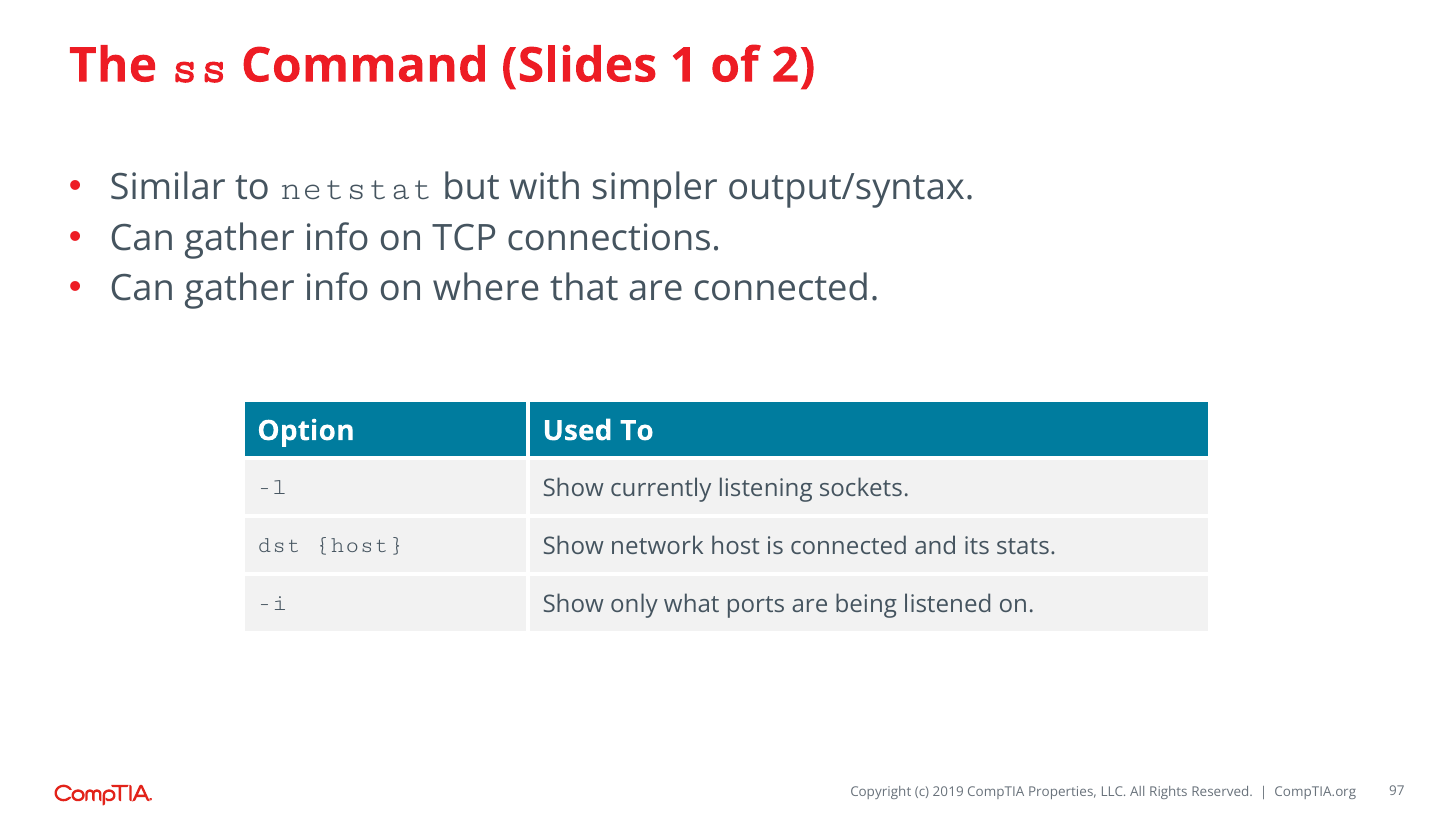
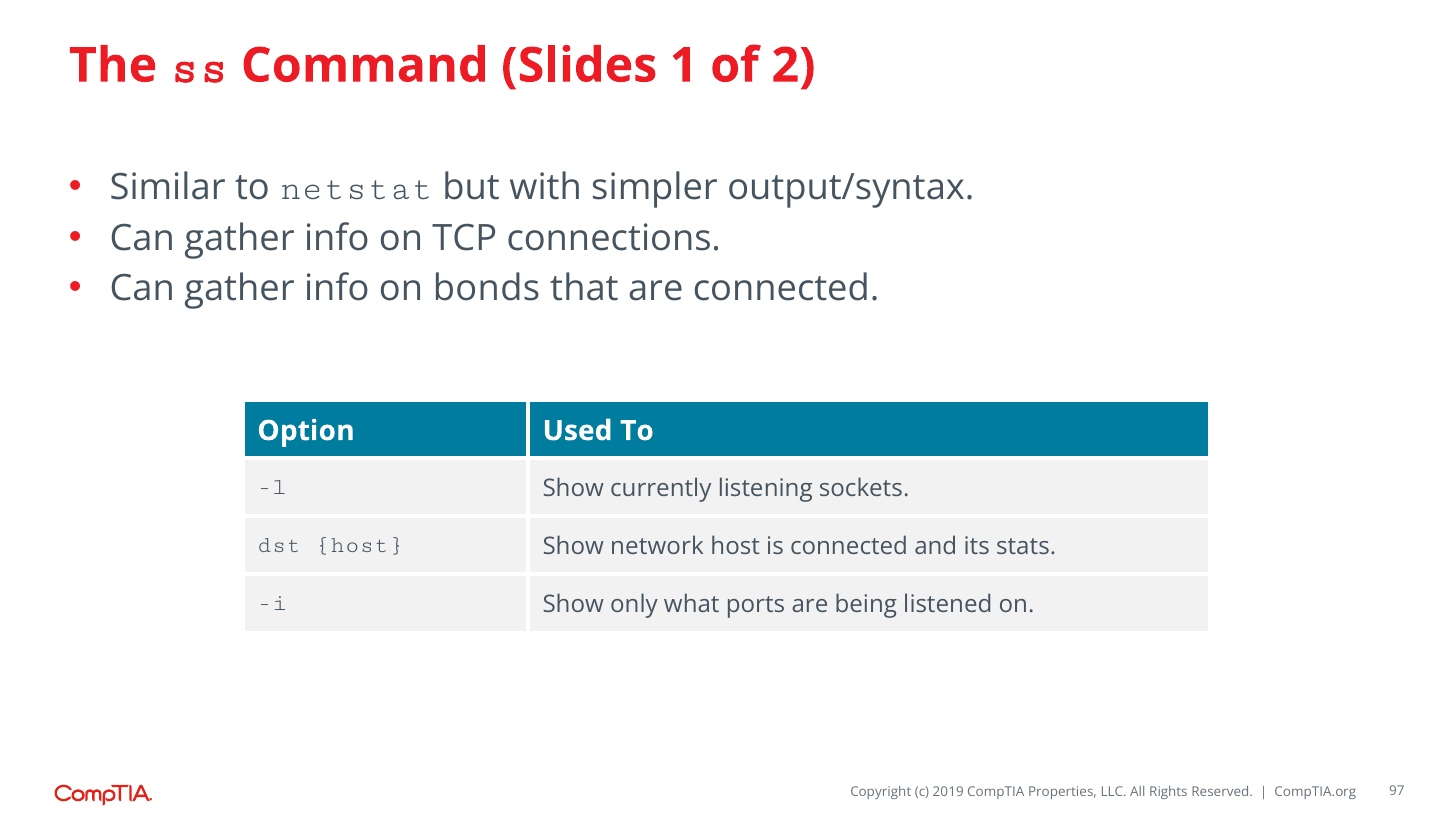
where: where -> bonds
